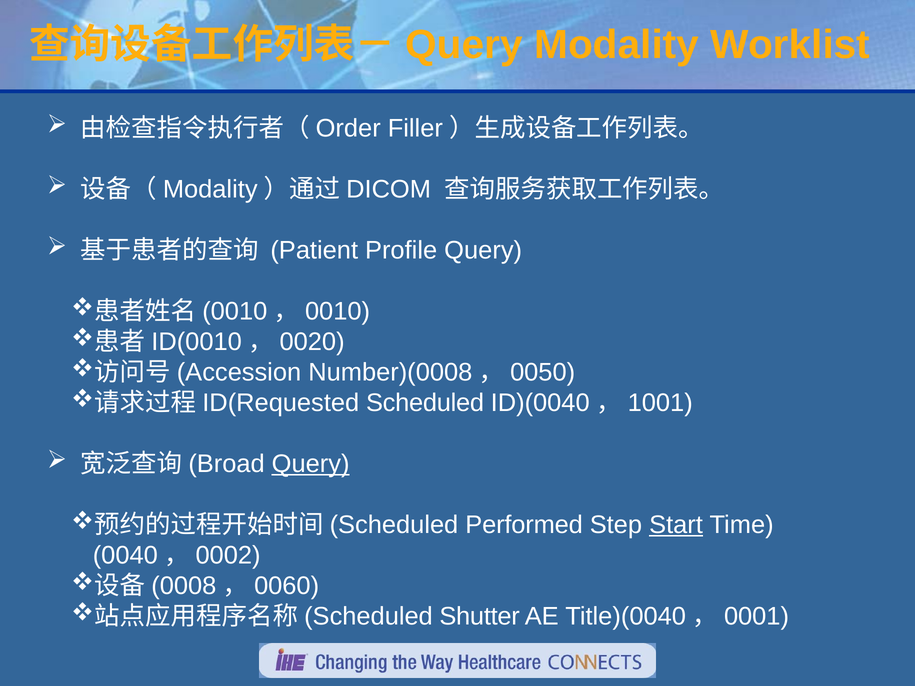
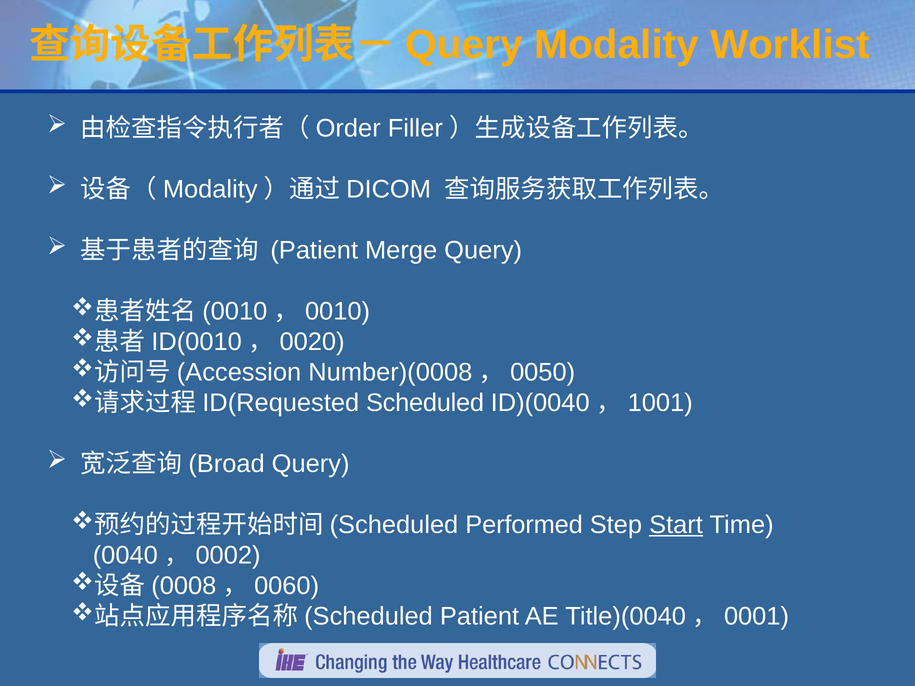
Profile: Profile -> Merge
Query at (311, 464) underline: present -> none
Shutter at (480, 616): Shutter -> Patient
